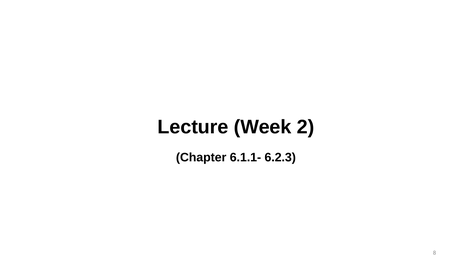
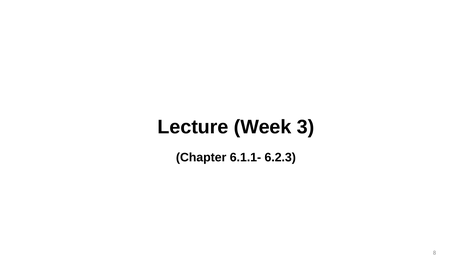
2: 2 -> 3
